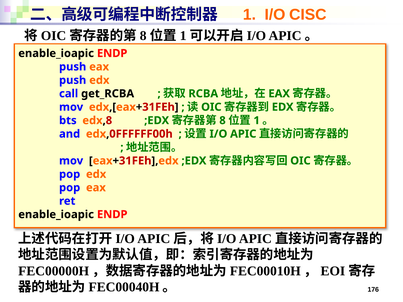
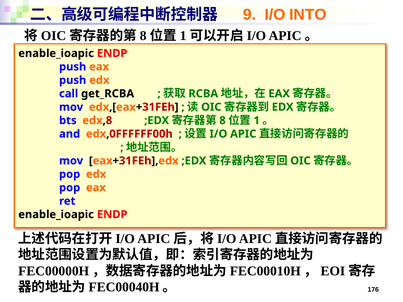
1 at (249, 15): 1 -> 9
CISC: CISC -> INTO
